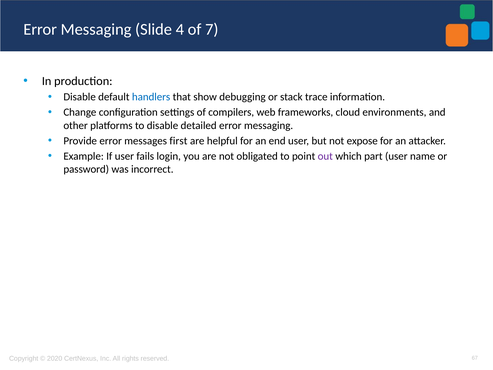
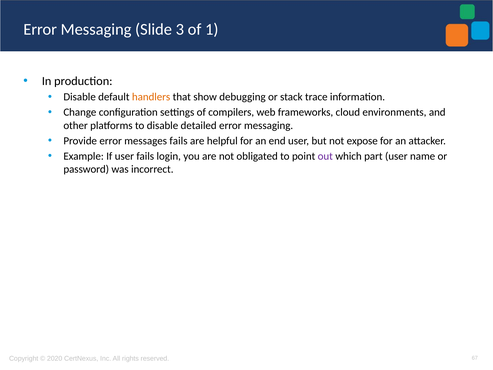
4: 4 -> 3
7: 7 -> 1
handlers colour: blue -> orange
messages first: first -> fails
